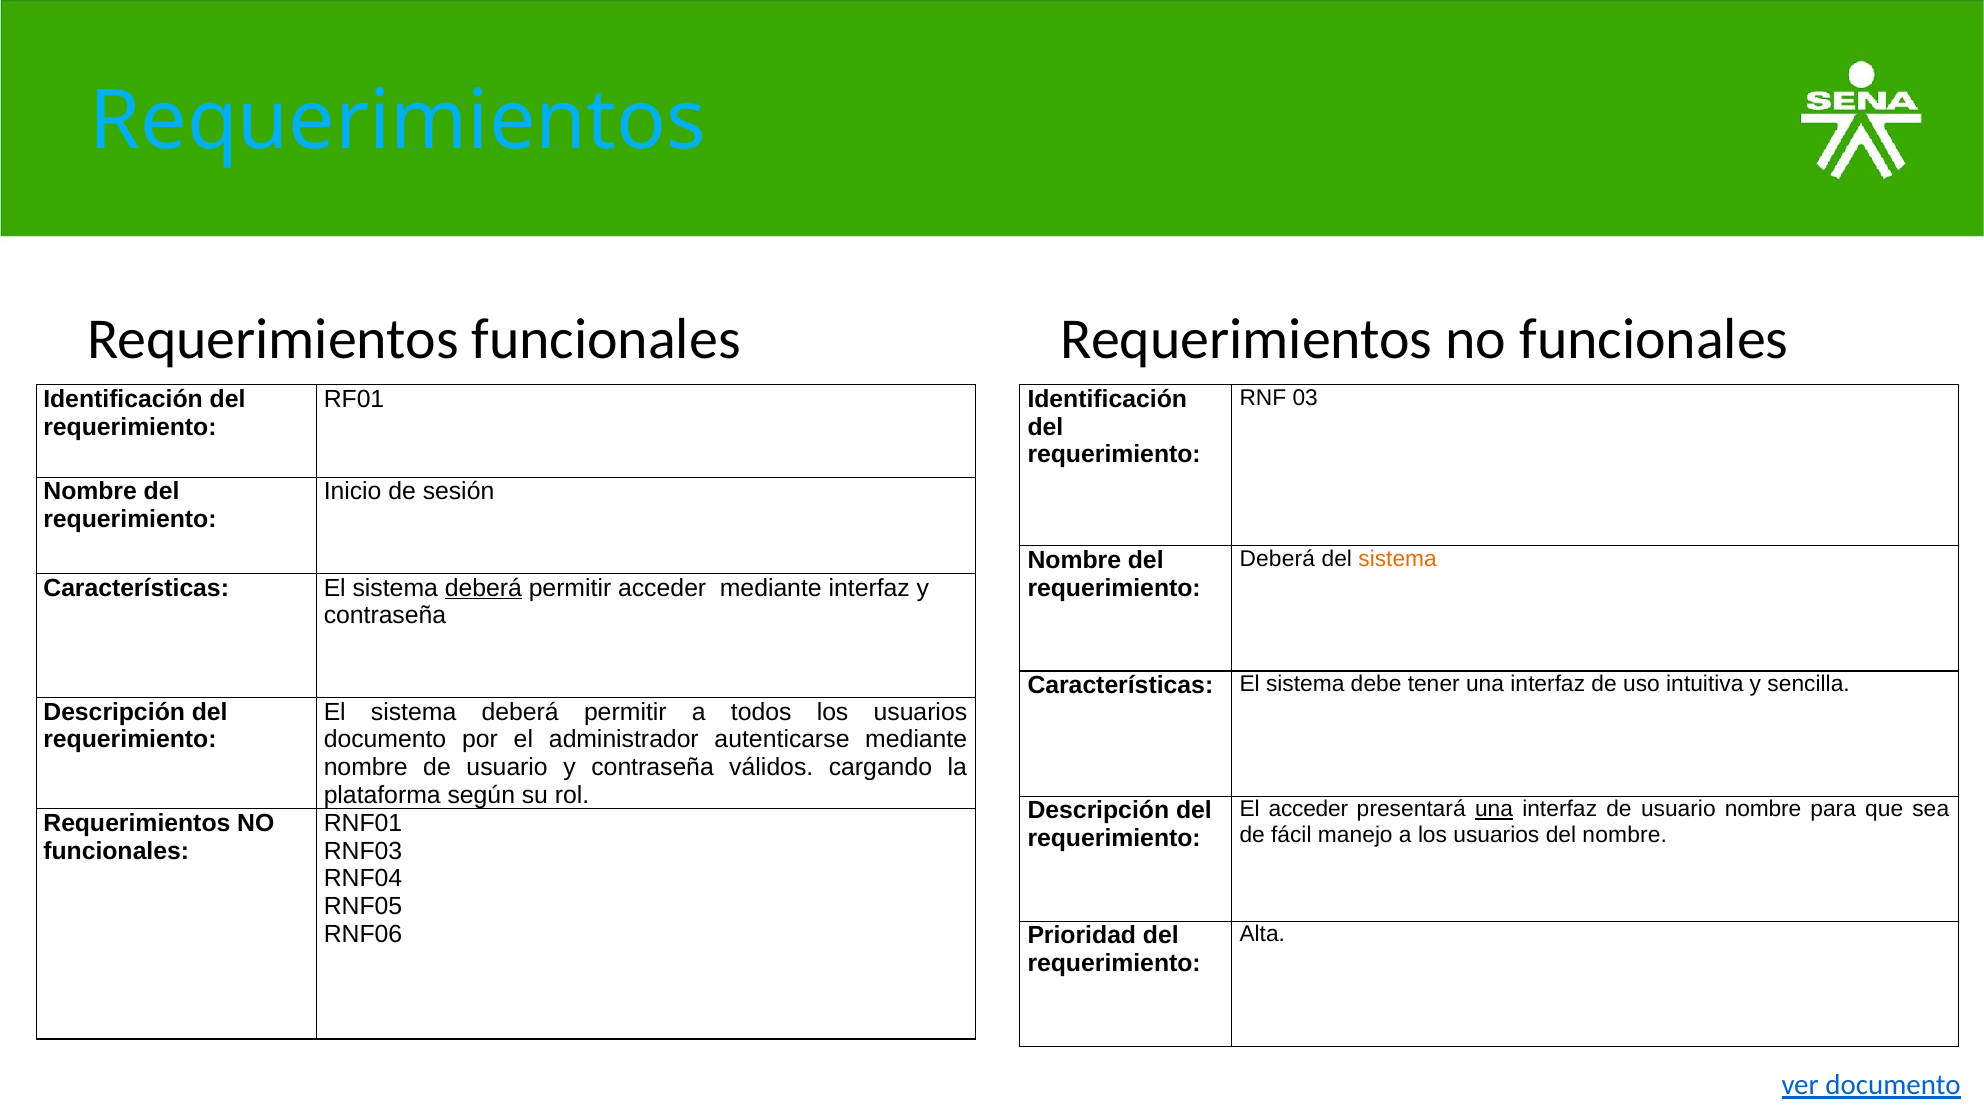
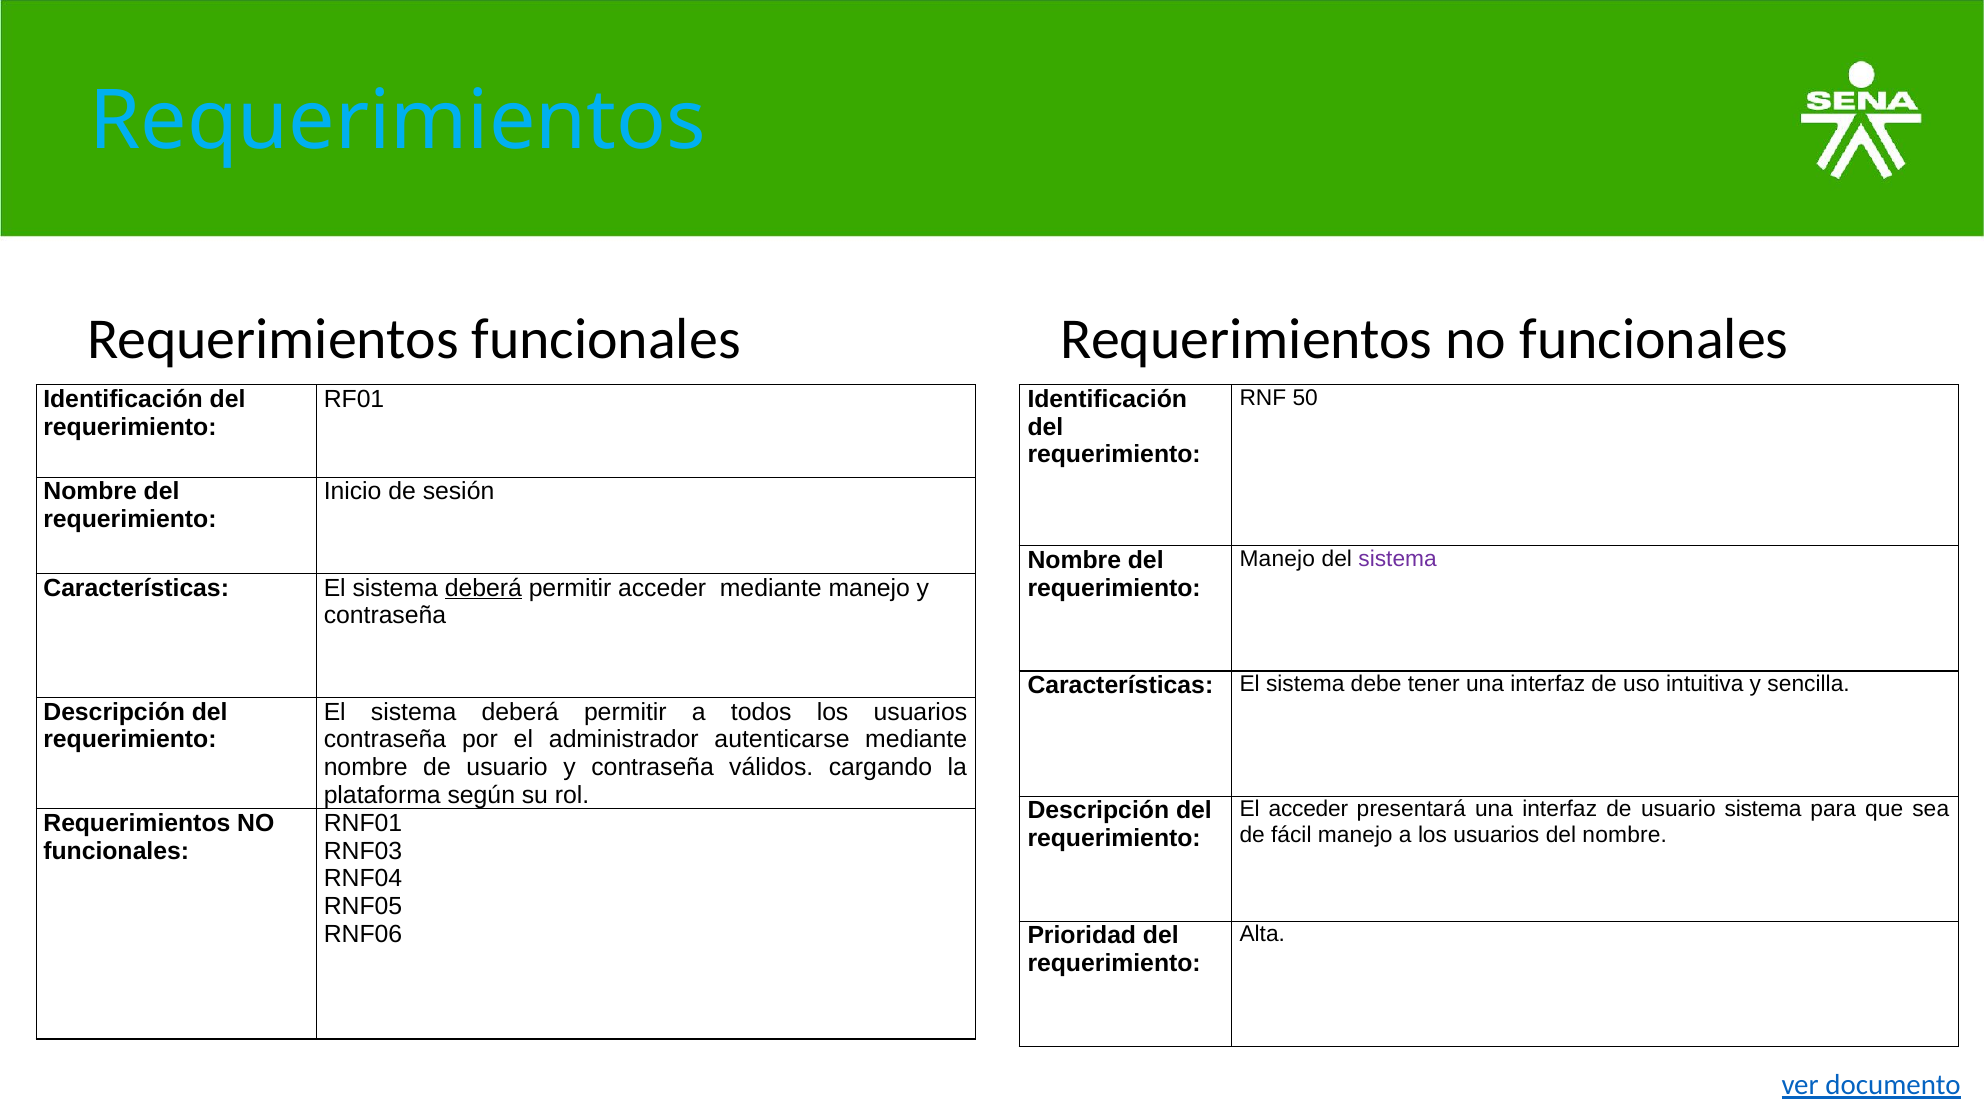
03: 03 -> 50
Deberá at (1277, 559): Deberá -> Manejo
sistema at (1398, 559) colour: orange -> purple
mediante interfaz: interfaz -> manejo
documento at (385, 740): documento -> contraseña
una at (1494, 809) underline: present -> none
usuario nombre: nombre -> sistema
